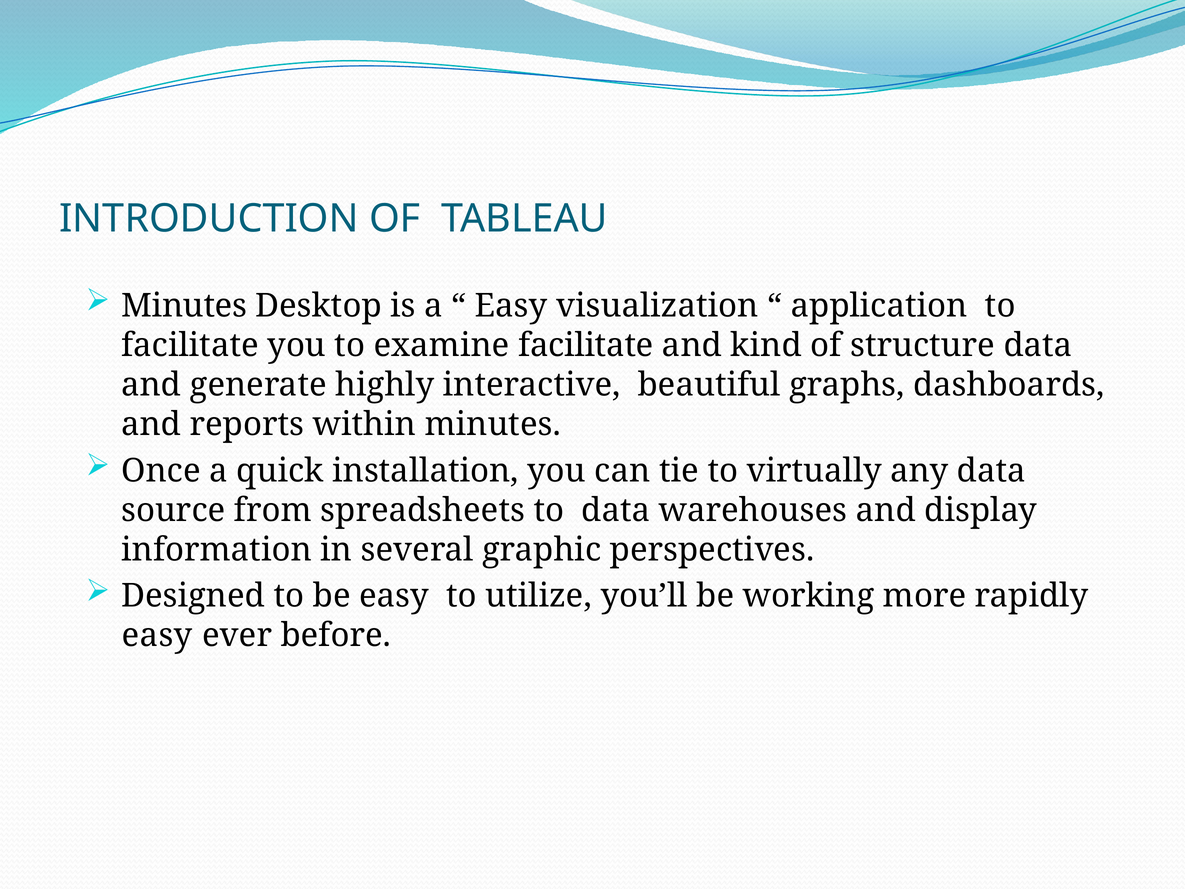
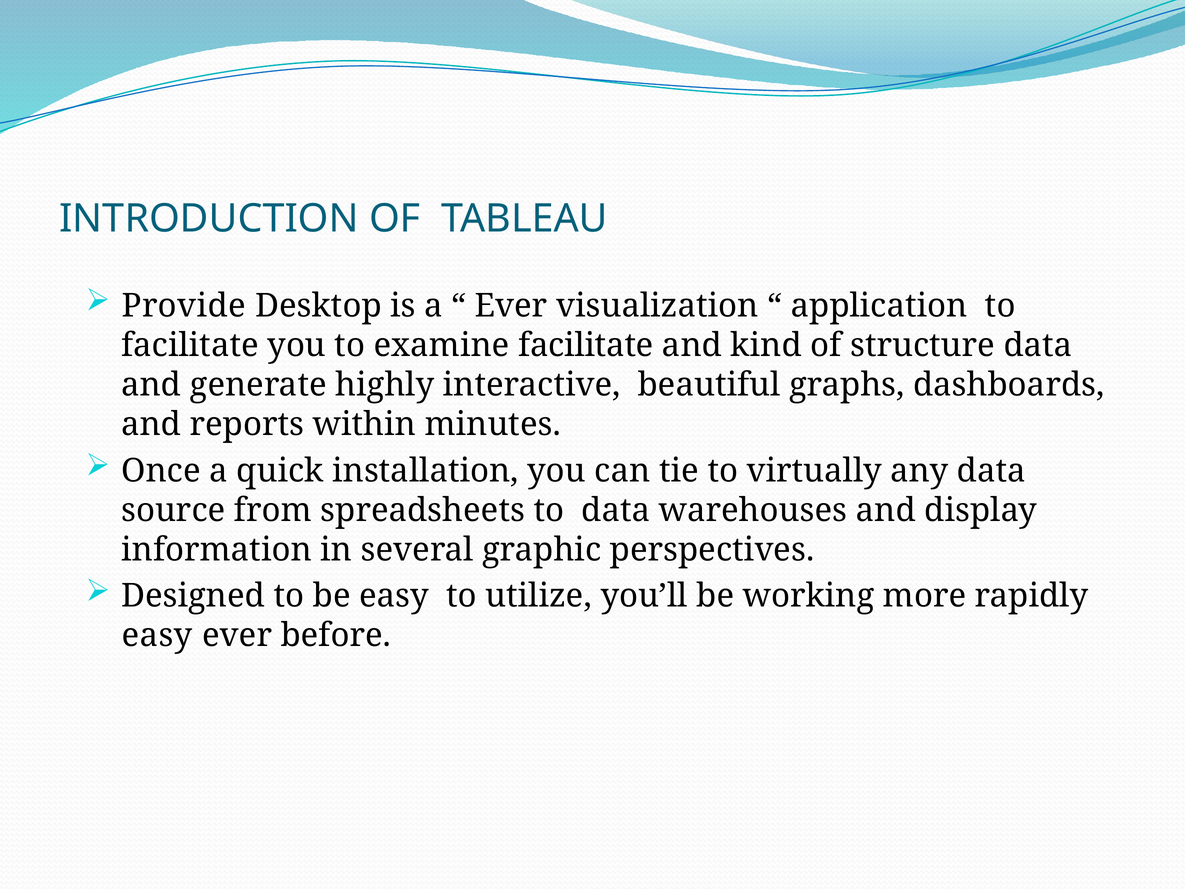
Minutes at (184, 306): Minutes -> Provide
Easy at (511, 306): Easy -> Ever
